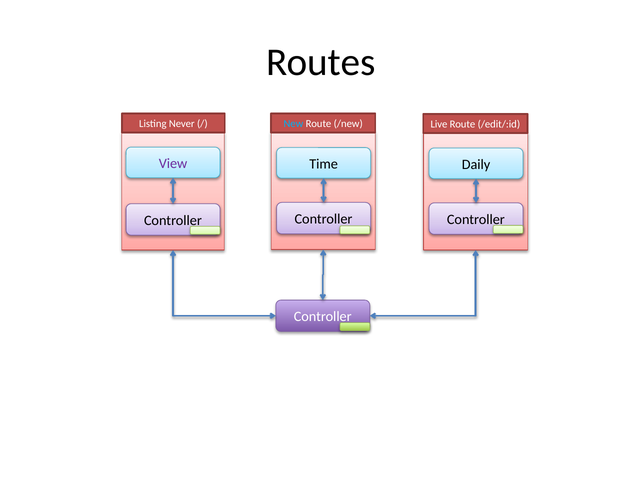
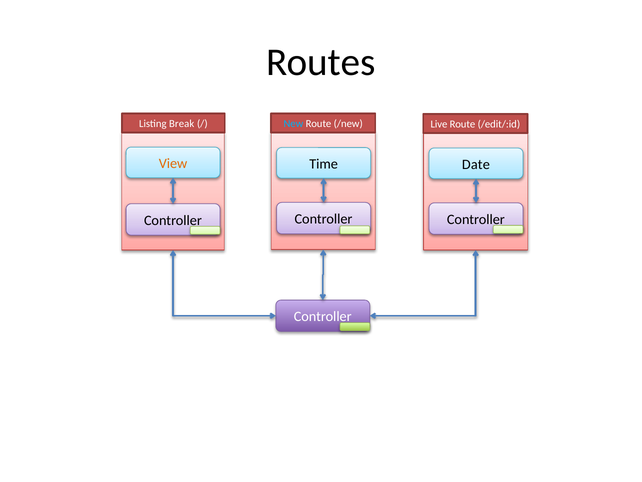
Never: Never -> Break
View colour: purple -> orange
Daily: Daily -> Date
